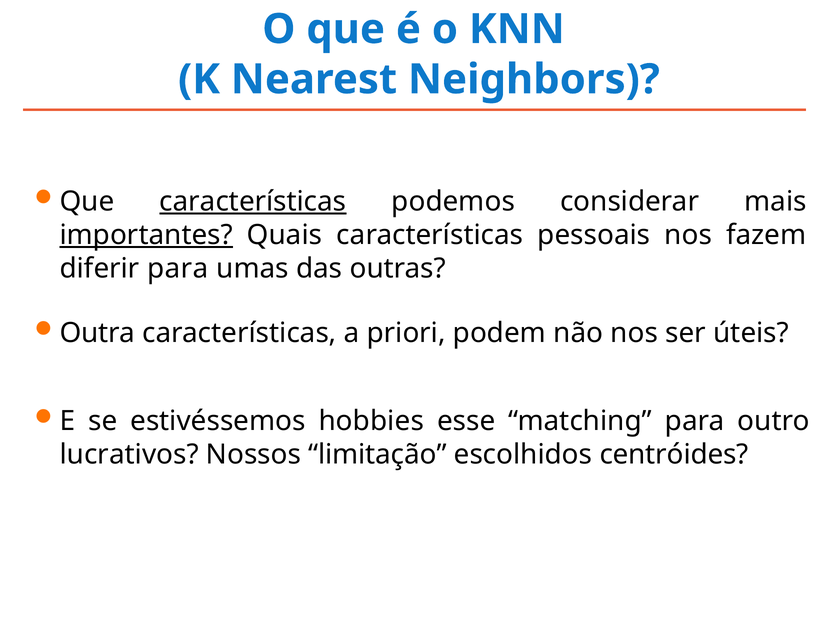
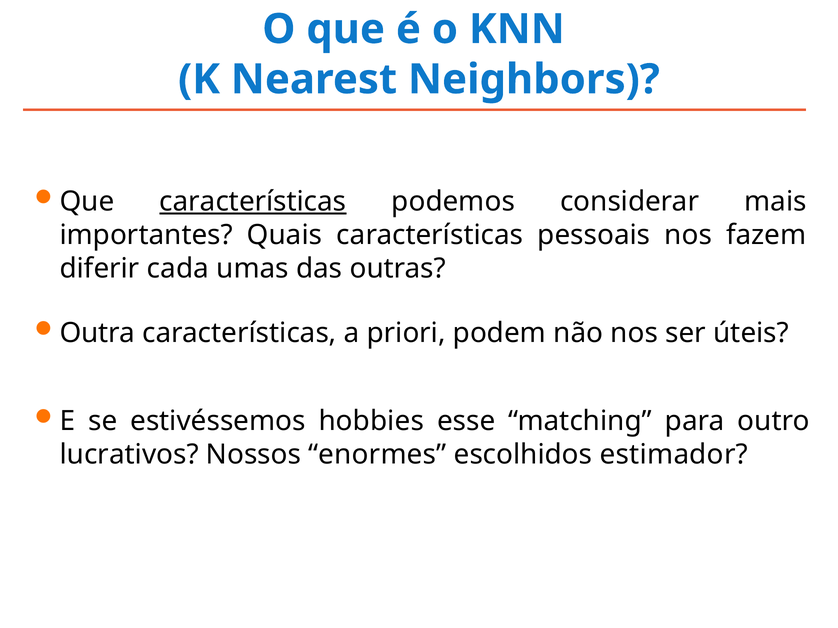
importantes underline: present -> none
diferir para: para -> cada
limitação: limitação -> enormes
centróides: centróides -> estimador
